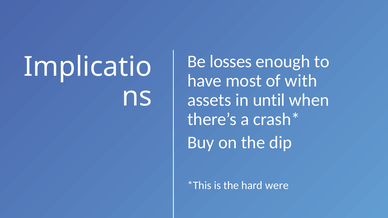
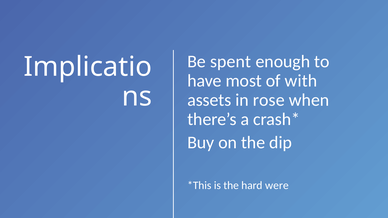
losses: losses -> spent
until: until -> rose
